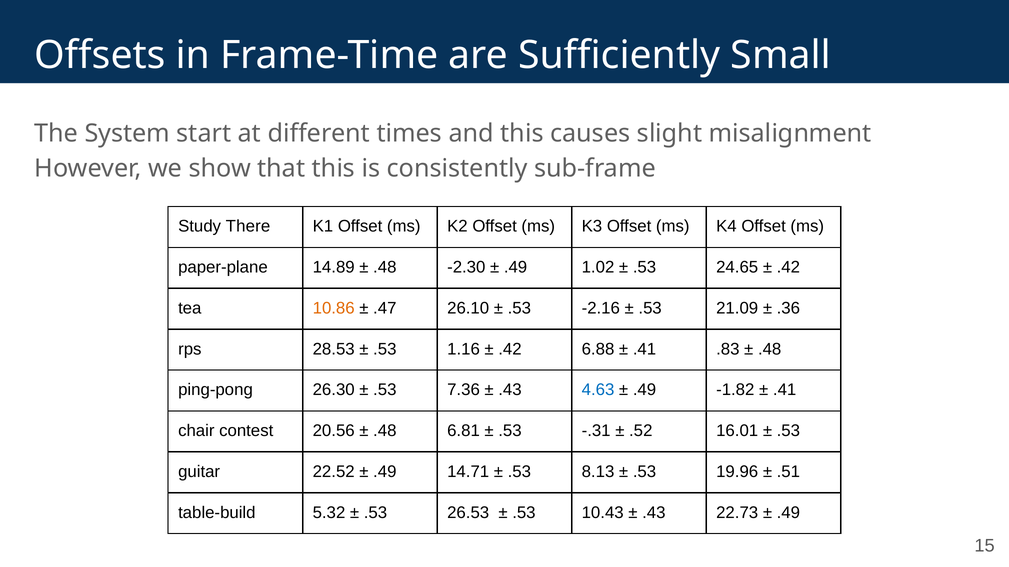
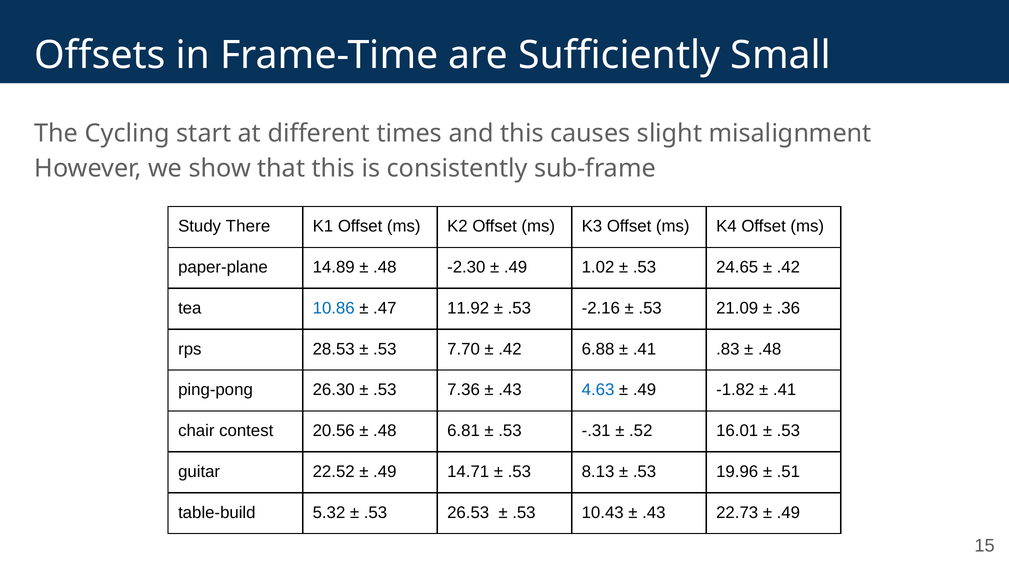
System: System -> Cycling
10.86 colour: orange -> blue
26.10: 26.10 -> 11.92
1.16: 1.16 -> 7.70
